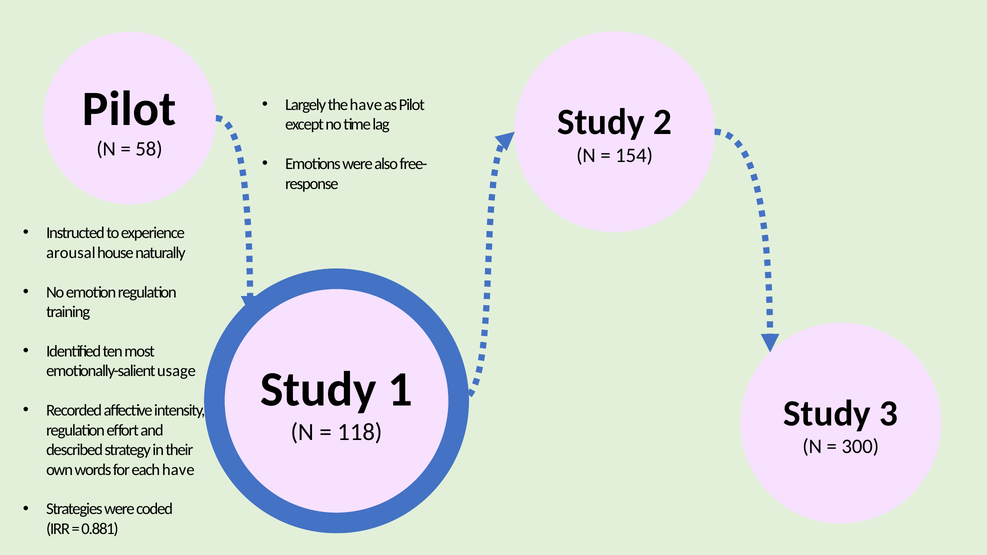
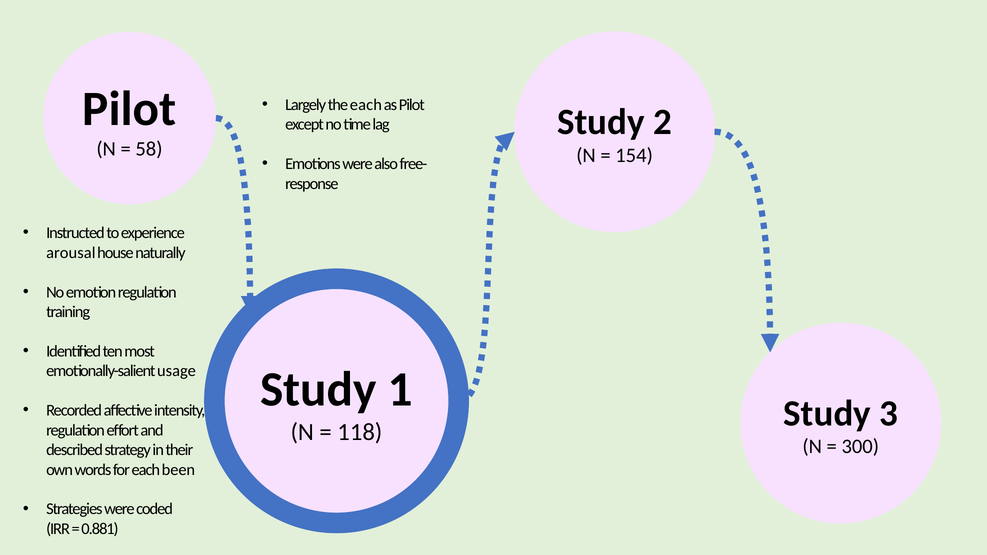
the have: have -> each
each have: have -> been
